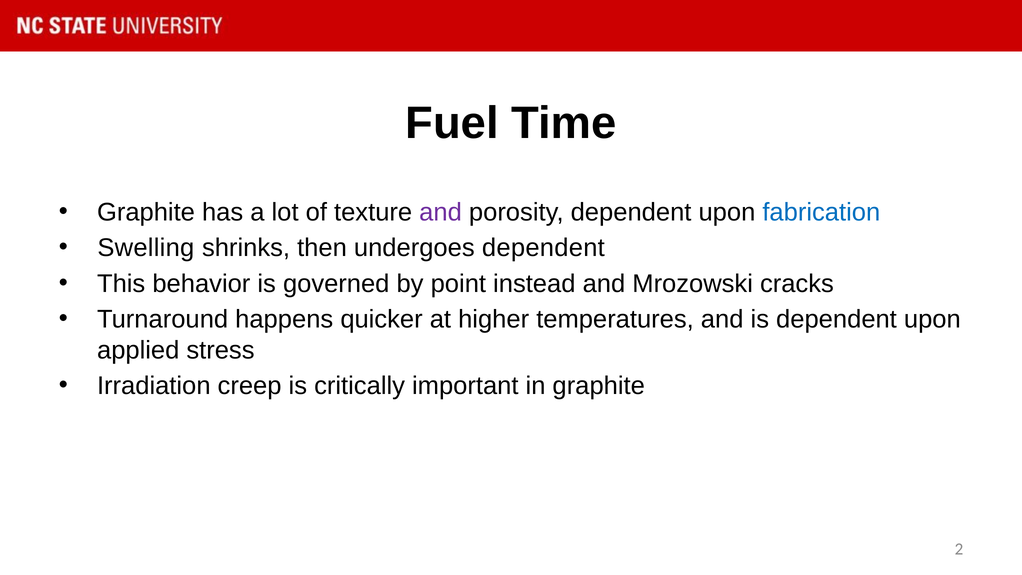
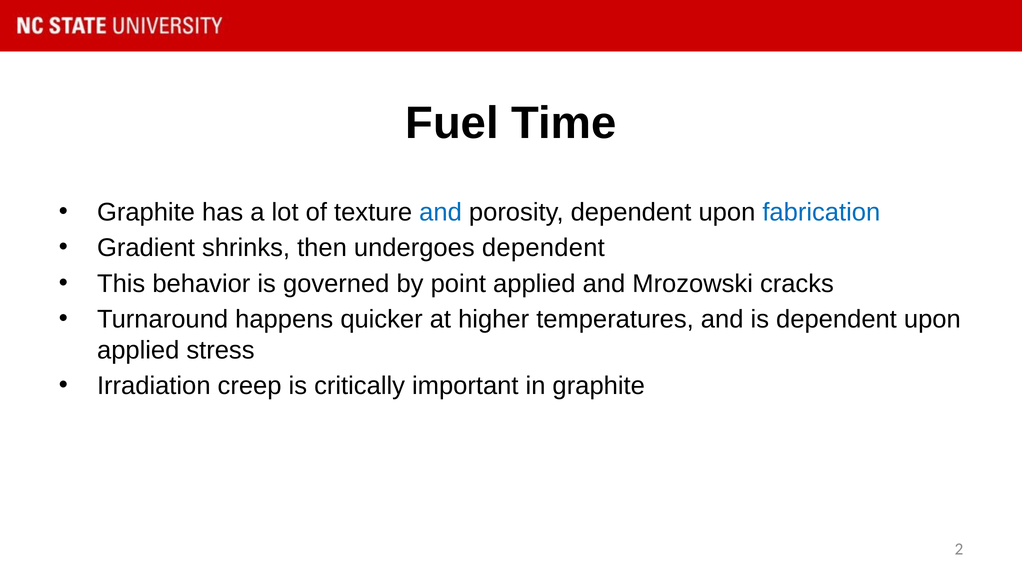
and at (441, 212) colour: purple -> blue
Swelling: Swelling -> Gradient
point instead: instead -> applied
